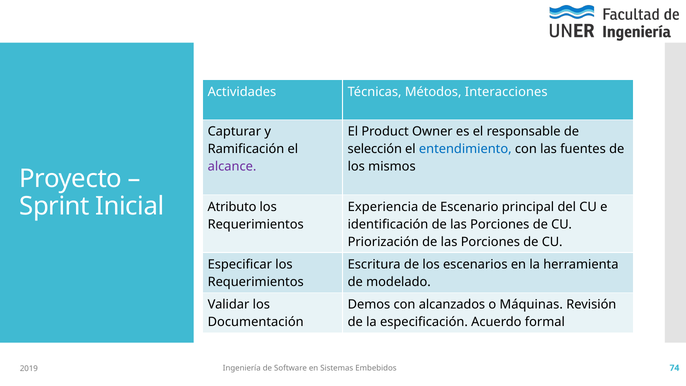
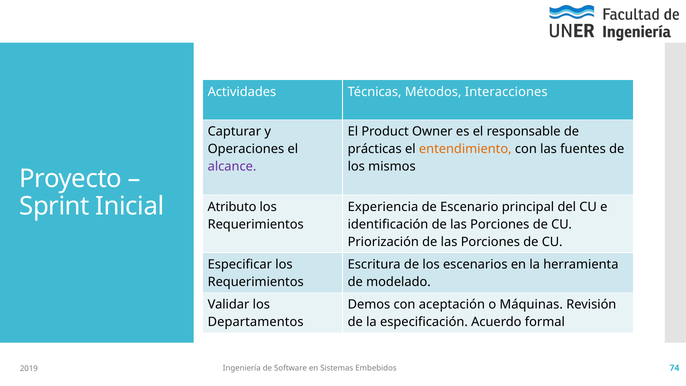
Ramificación: Ramificación -> Operaciones
selección: selección -> prácticas
entendimiento colour: blue -> orange
alcanzados: alcanzados -> aceptación
Documentación: Documentación -> Departamentos
